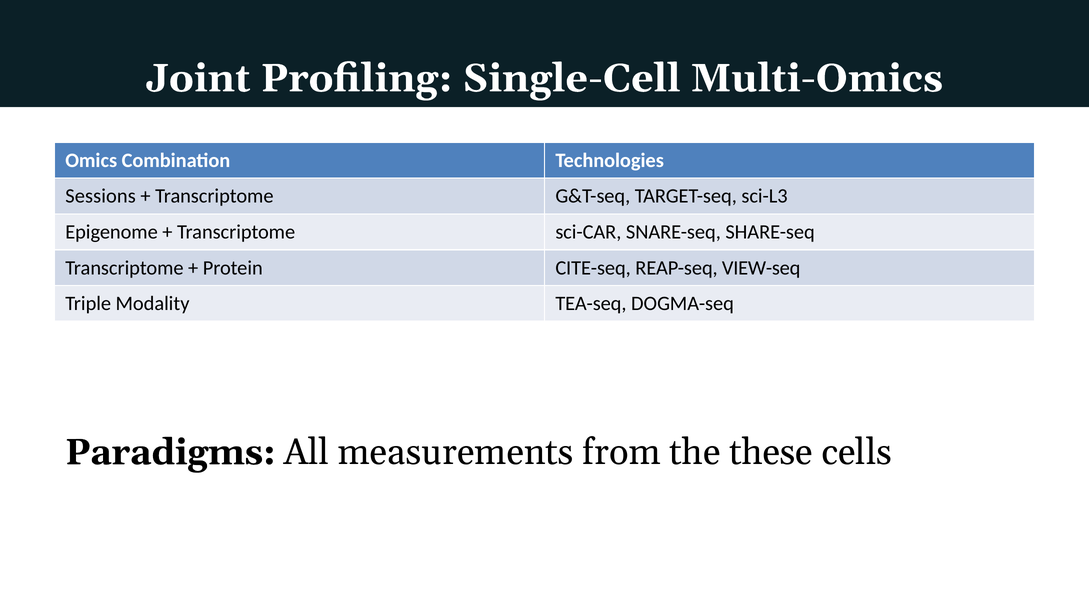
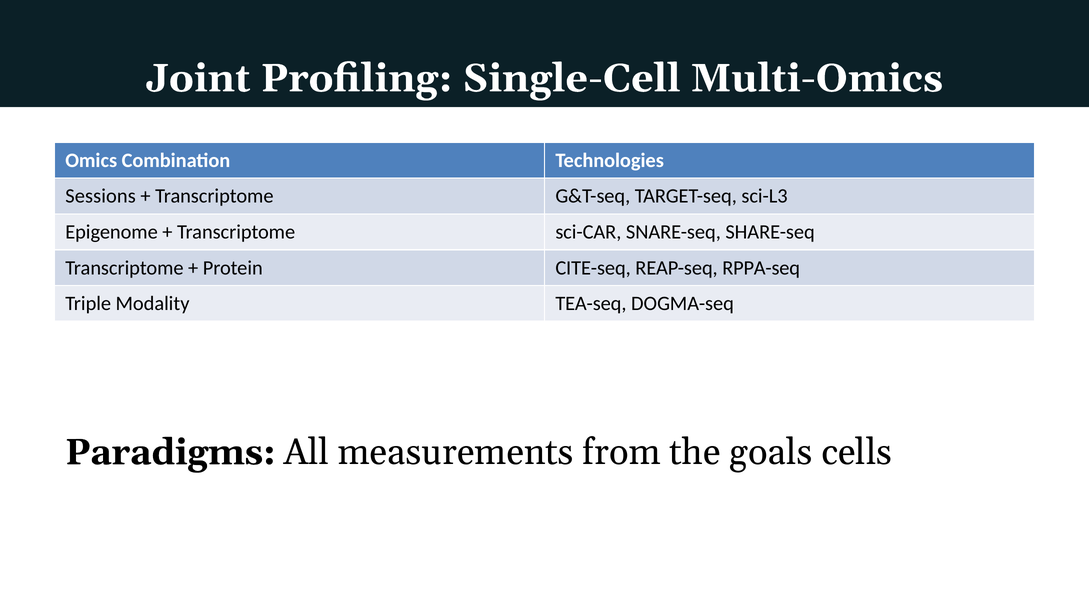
VIEW-seq: VIEW-seq -> RPPA-seq
these: these -> goals
